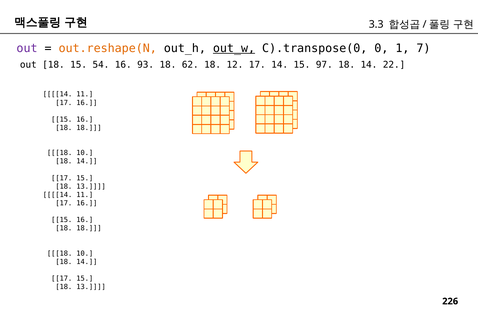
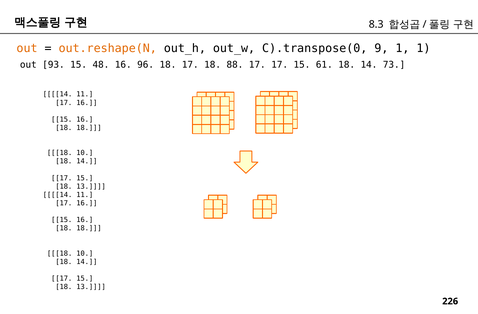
3.3: 3.3 -> 8.3
out at (27, 48) colour: purple -> orange
out_w underline: present -> none
0: 0 -> 9
1 7: 7 -> 1
out 18: 18 -> 93
54: 54 -> 48
93: 93 -> 96
18 62: 62 -> 17
12: 12 -> 88
17 14: 14 -> 17
97: 97 -> 61
22: 22 -> 73
